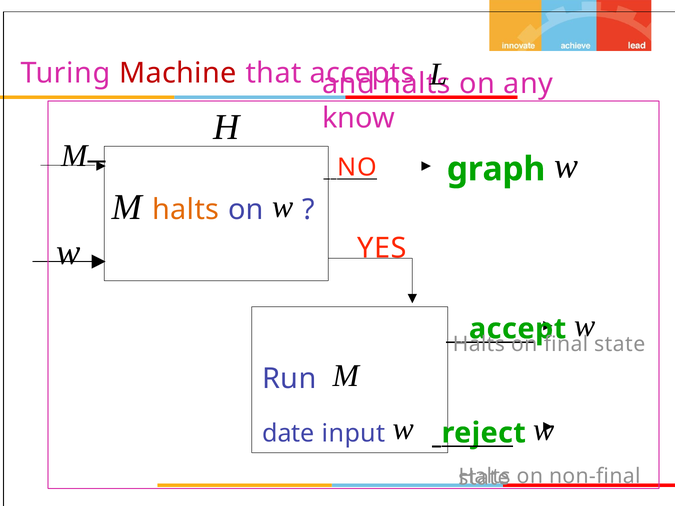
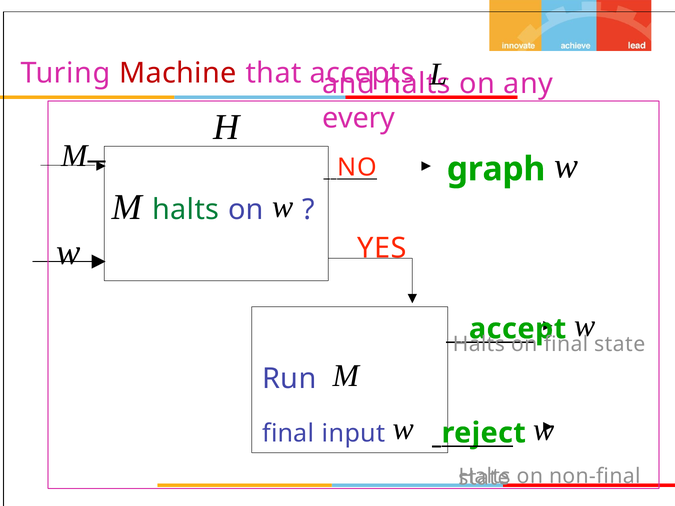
know: know -> every
halts at (186, 210) colour: orange -> green
date at (288, 433): date -> final
